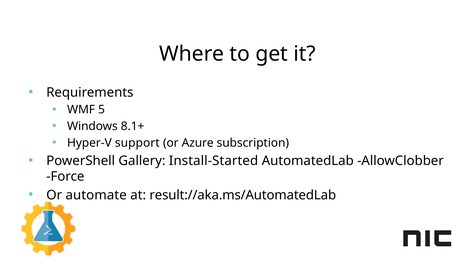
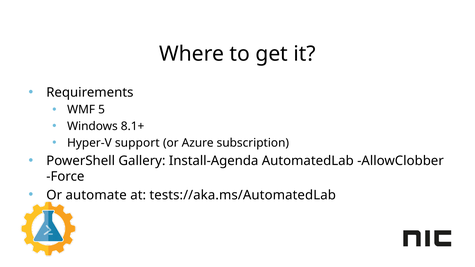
Install-Started: Install-Started -> Install-Agenda
result://aka.ms/AutomatedLab: result://aka.ms/AutomatedLab -> tests://aka.ms/AutomatedLab
